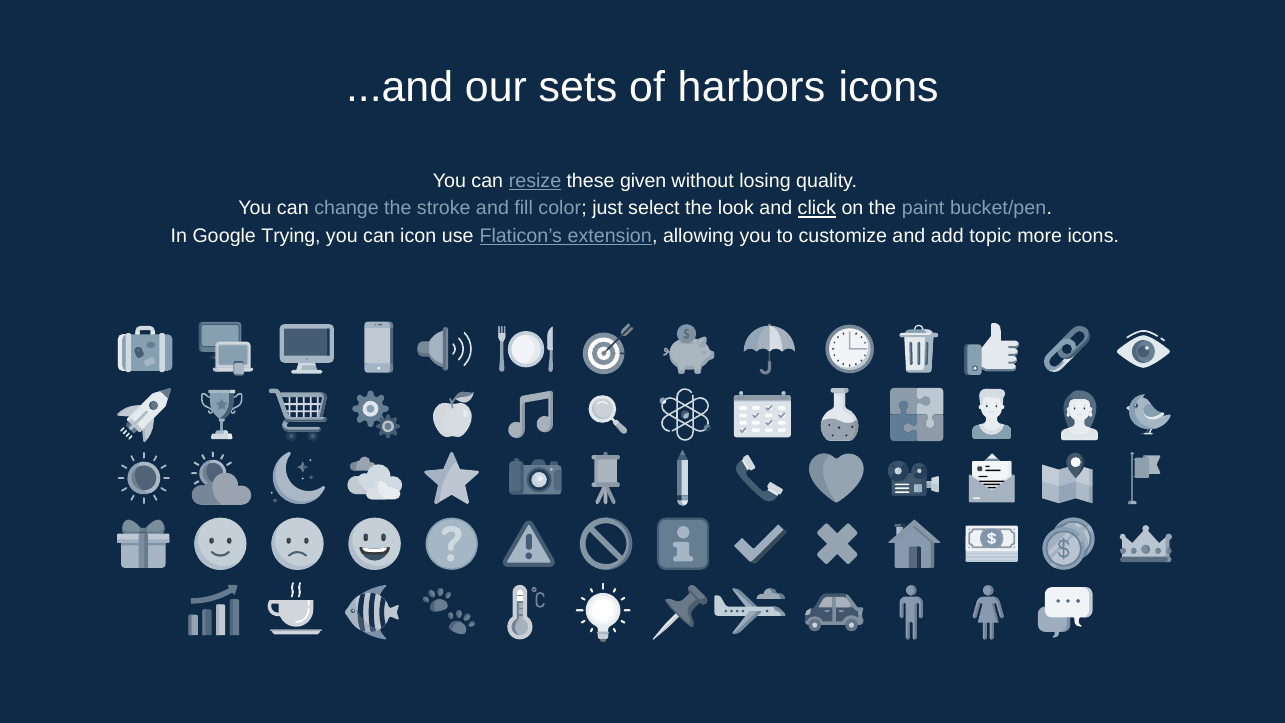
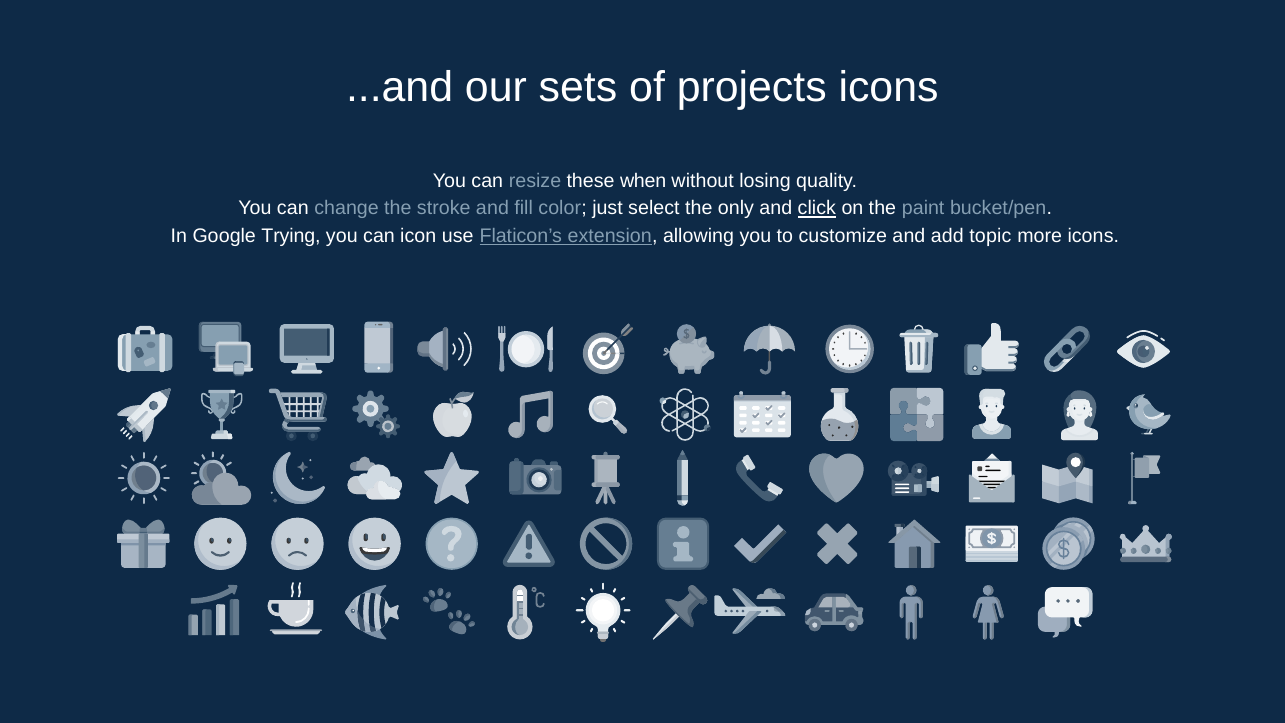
harbors: harbors -> projects
resize underline: present -> none
given: given -> when
look: look -> only
